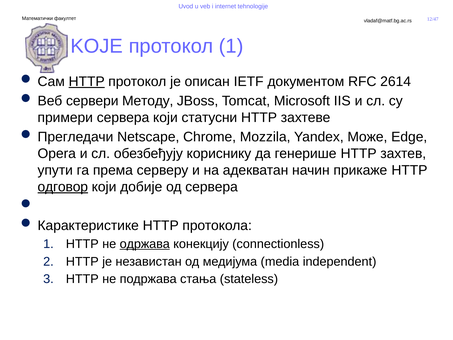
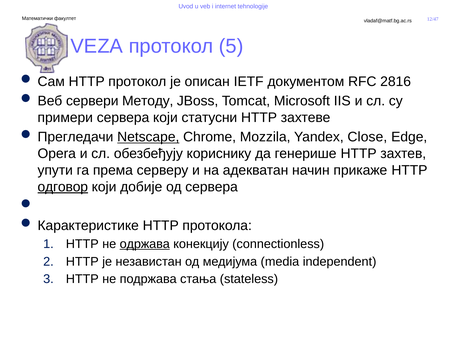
KOJE: KOJE -> VEZA
протокол 1: 1 -> 5
HTTP at (87, 82) underline: present -> none
2614: 2614 -> 2816
Netscape underline: none -> present
Може: Може -> Close
